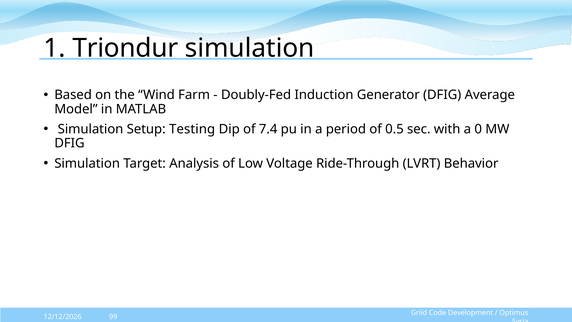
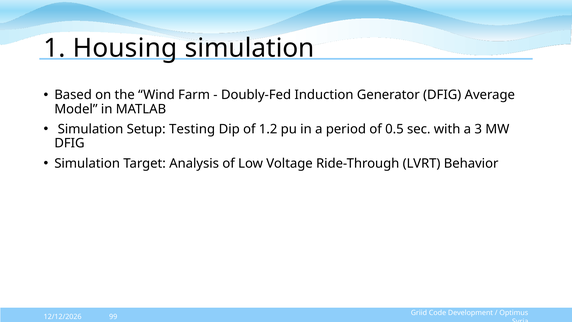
Triondur: Triondur -> Housing
7.4: 7.4 -> 1.2
0: 0 -> 3
